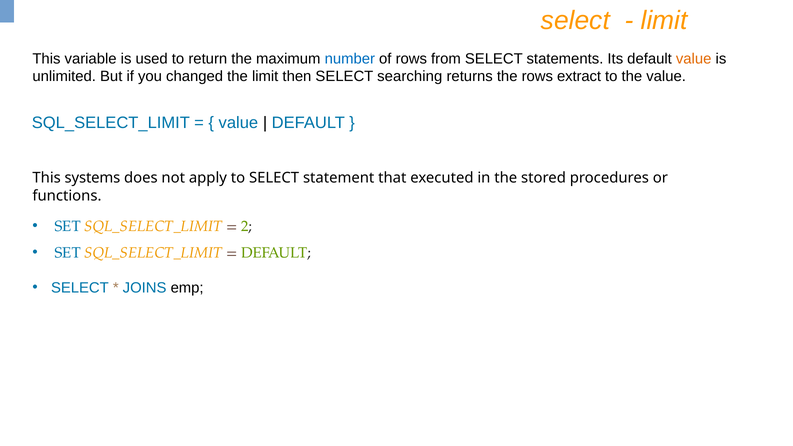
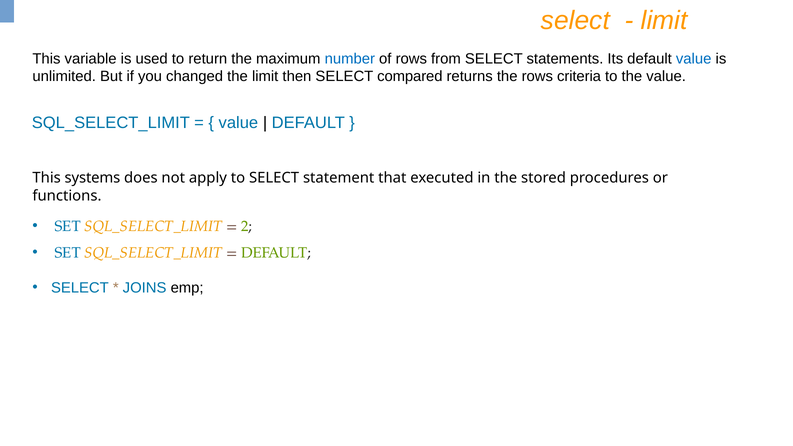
value at (694, 59) colour: orange -> blue
searching: searching -> compared
extract: extract -> criteria
